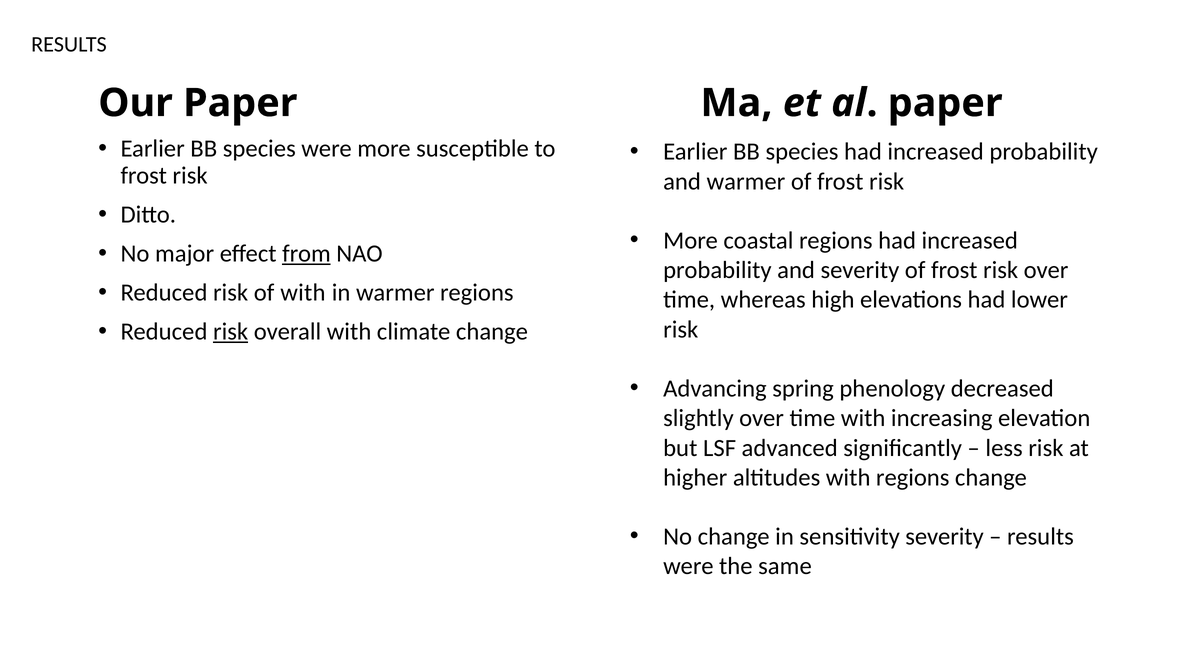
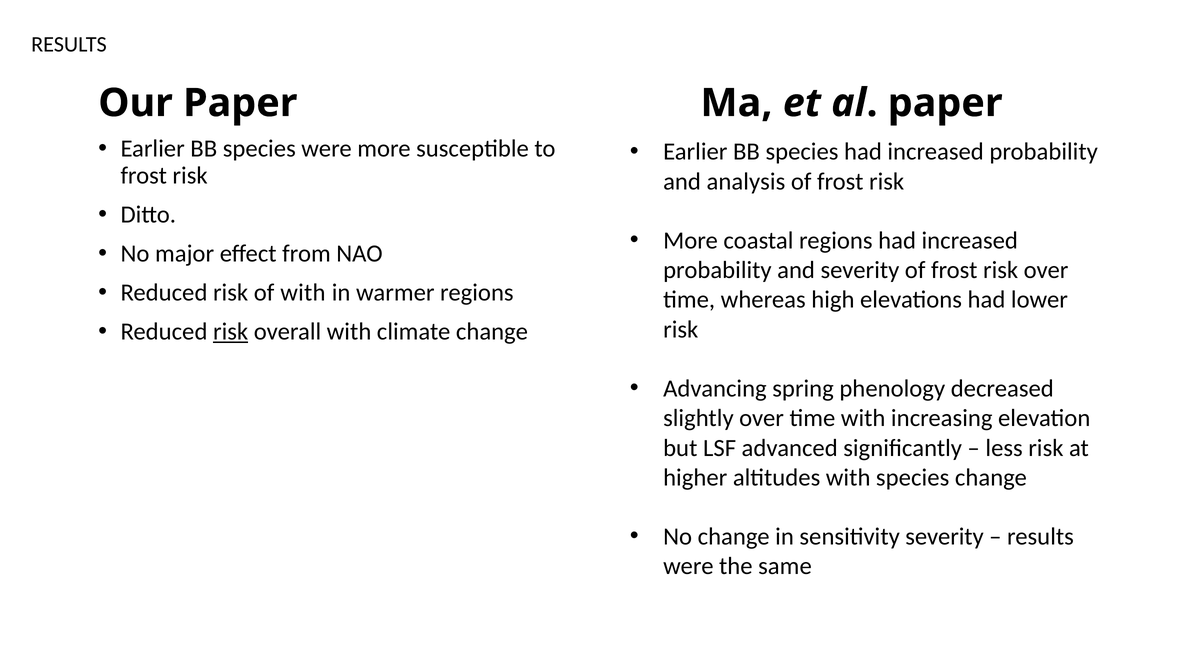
and warmer: warmer -> analysis
from underline: present -> none
with regions: regions -> species
